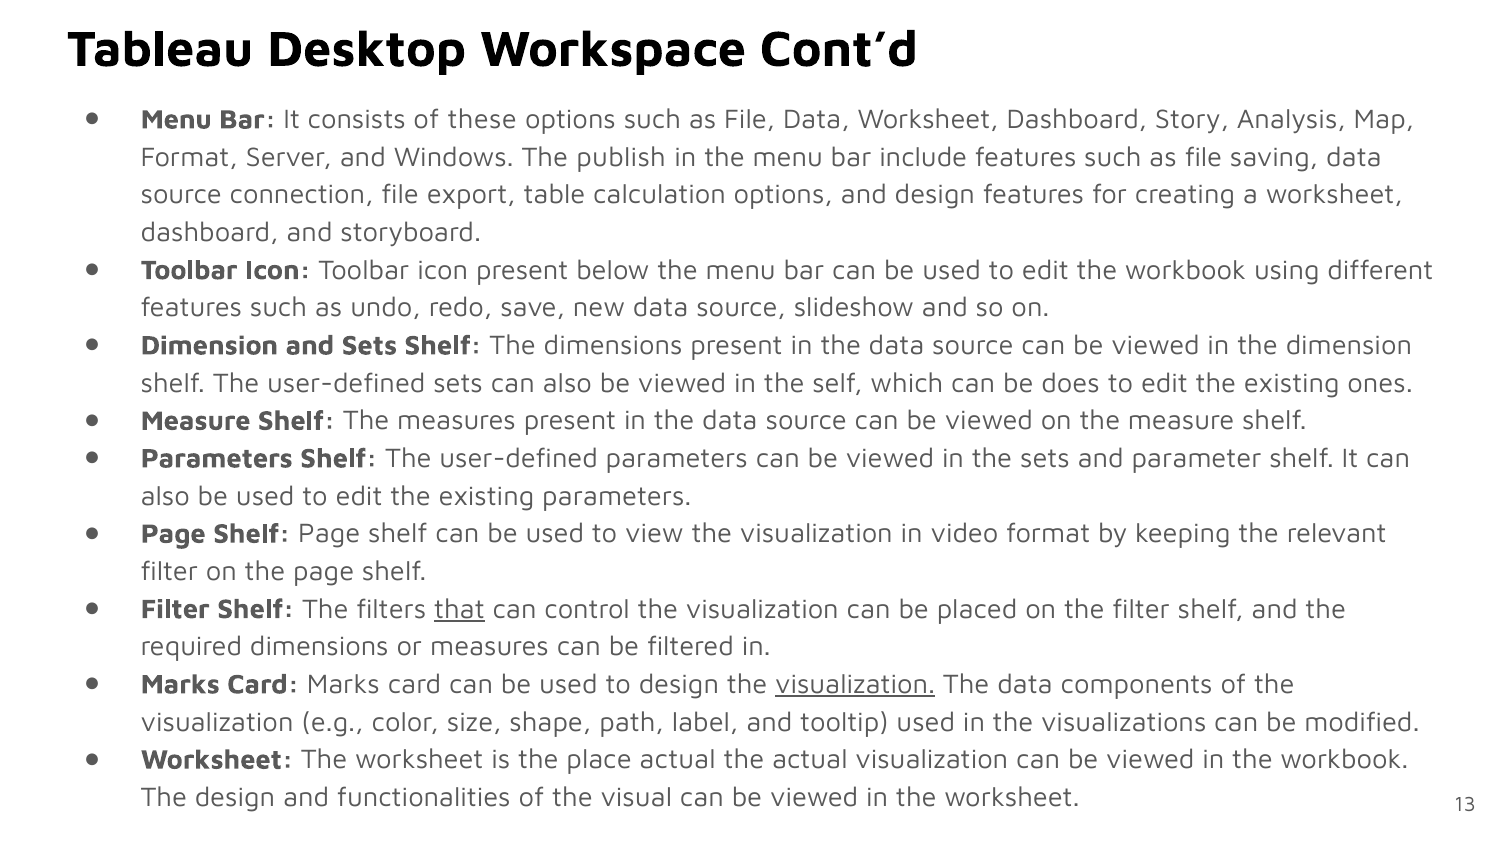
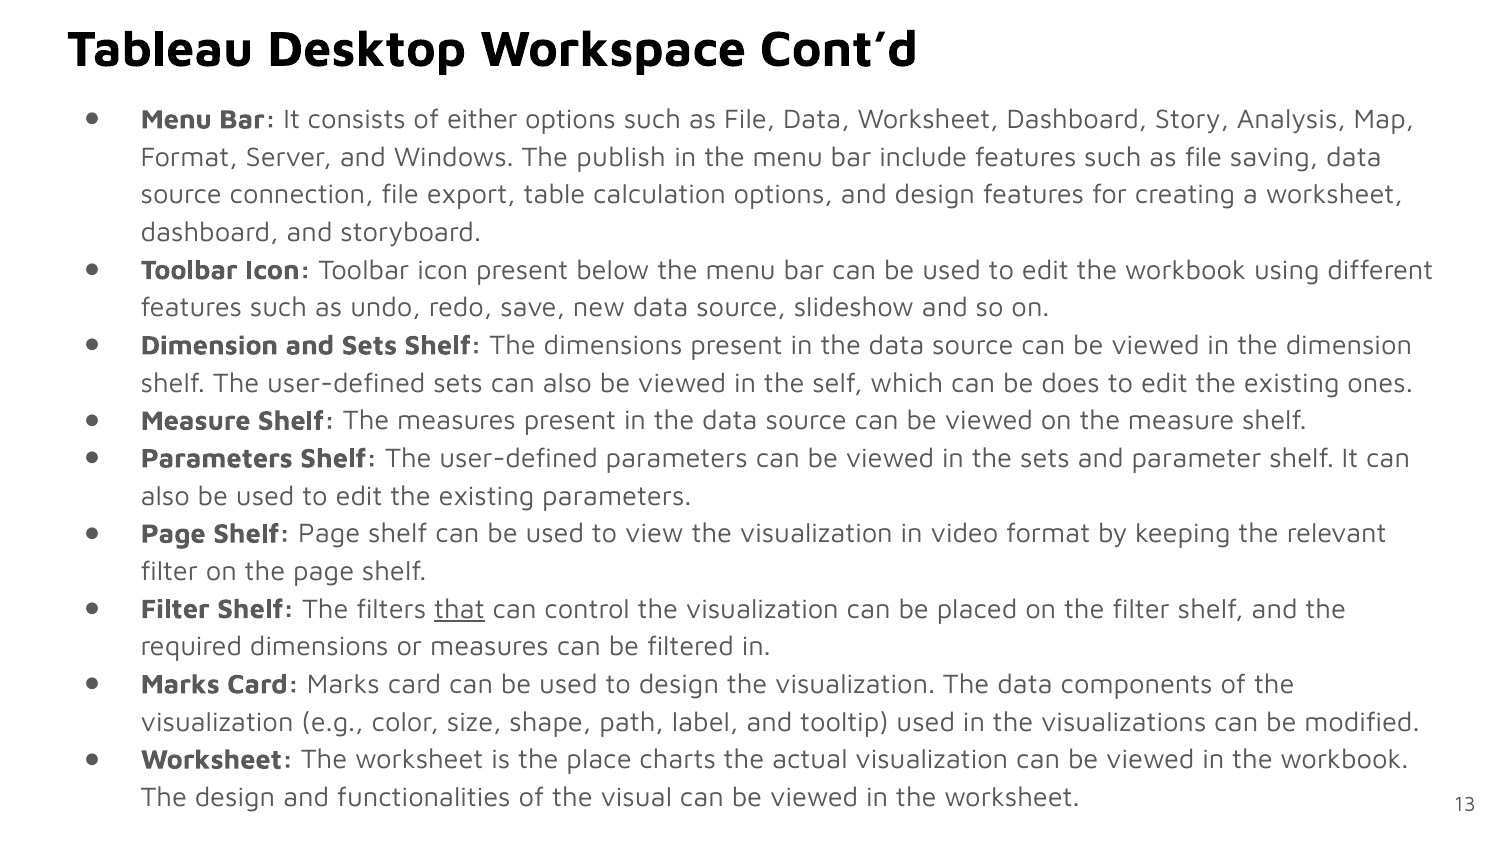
these: these -> either
visualization at (855, 684) underline: present -> none
place actual: actual -> charts
